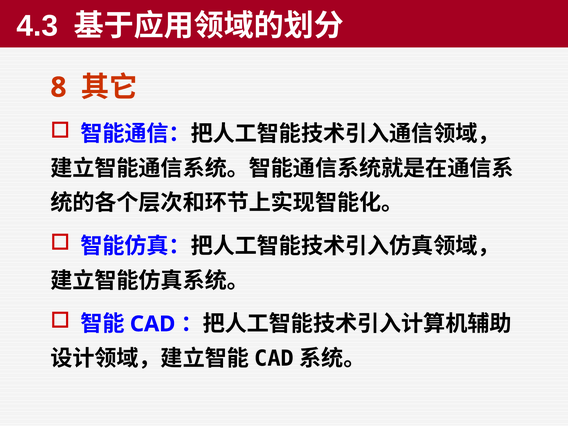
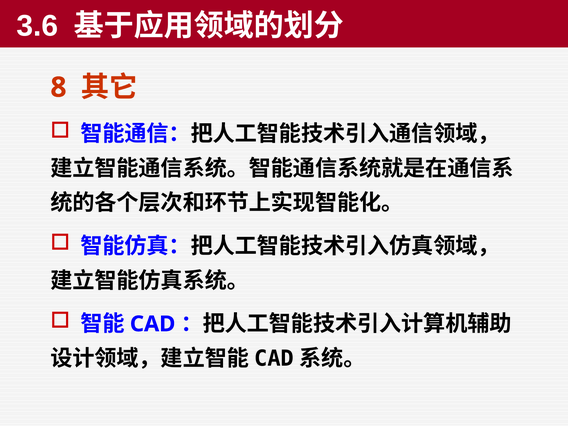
4.3: 4.3 -> 3.6
